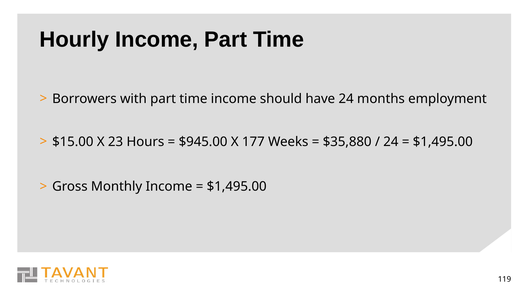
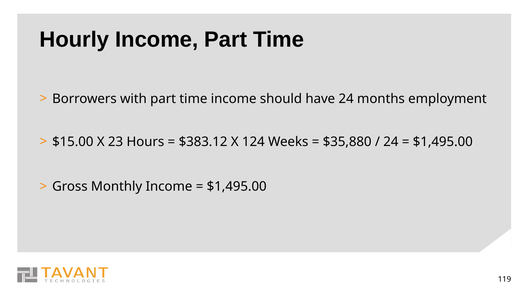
$945.00: $945.00 -> $383.12
177: 177 -> 124
